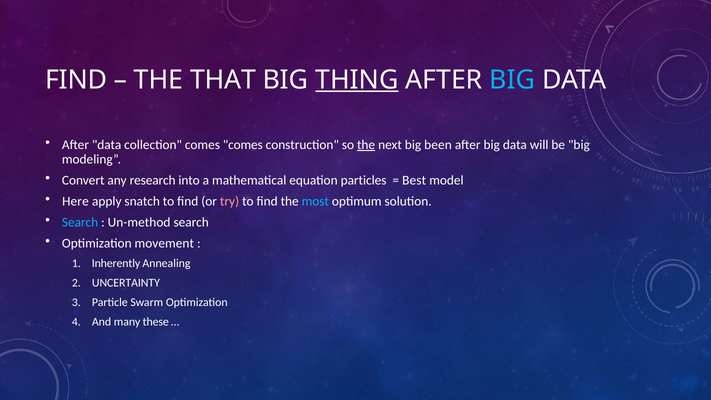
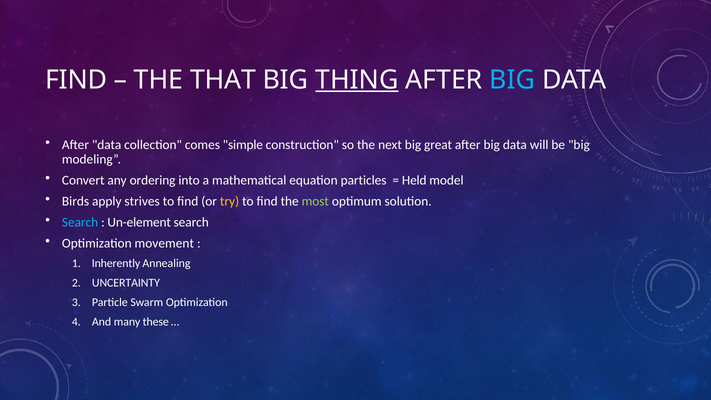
comes comes: comes -> simple
the at (366, 145) underline: present -> none
been: been -> great
research: research -> ordering
Best: Best -> Held
Here: Here -> Birds
snatch: snatch -> strives
try colour: pink -> yellow
most colour: light blue -> light green
Un-method: Un-method -> Un-element
